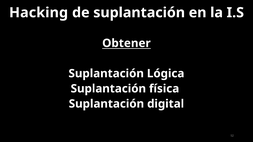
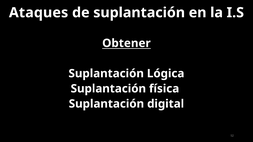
Hacking: Hacking -> Ataques
